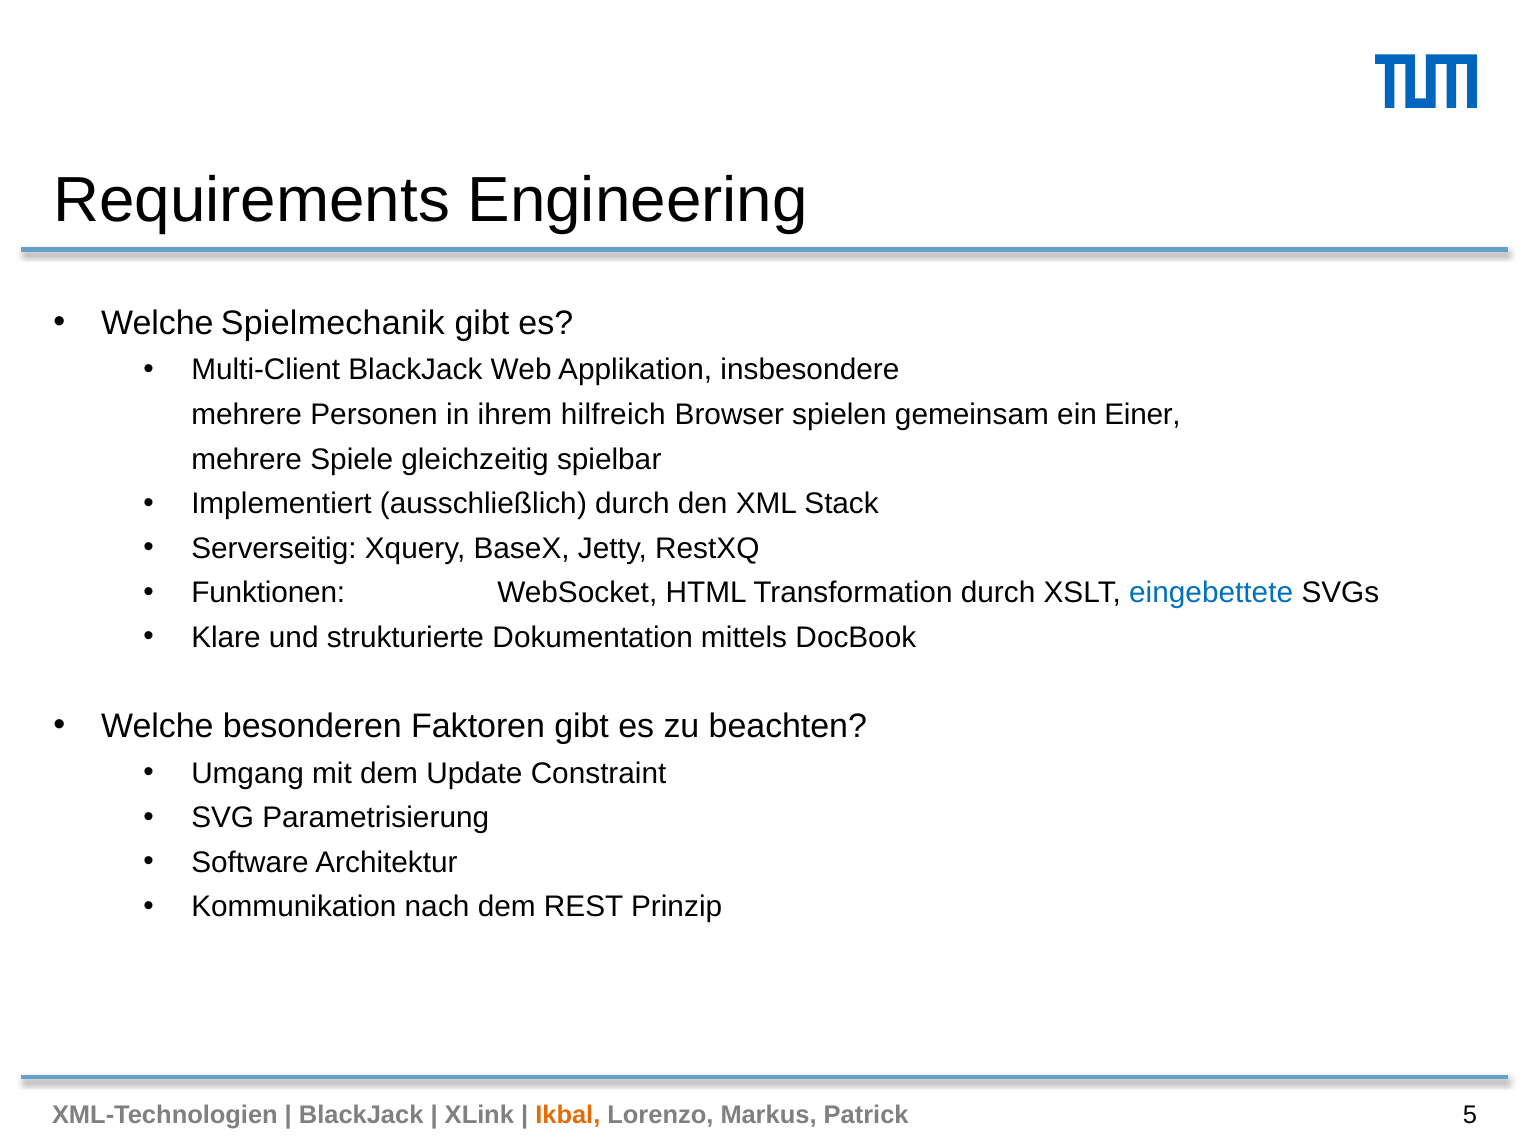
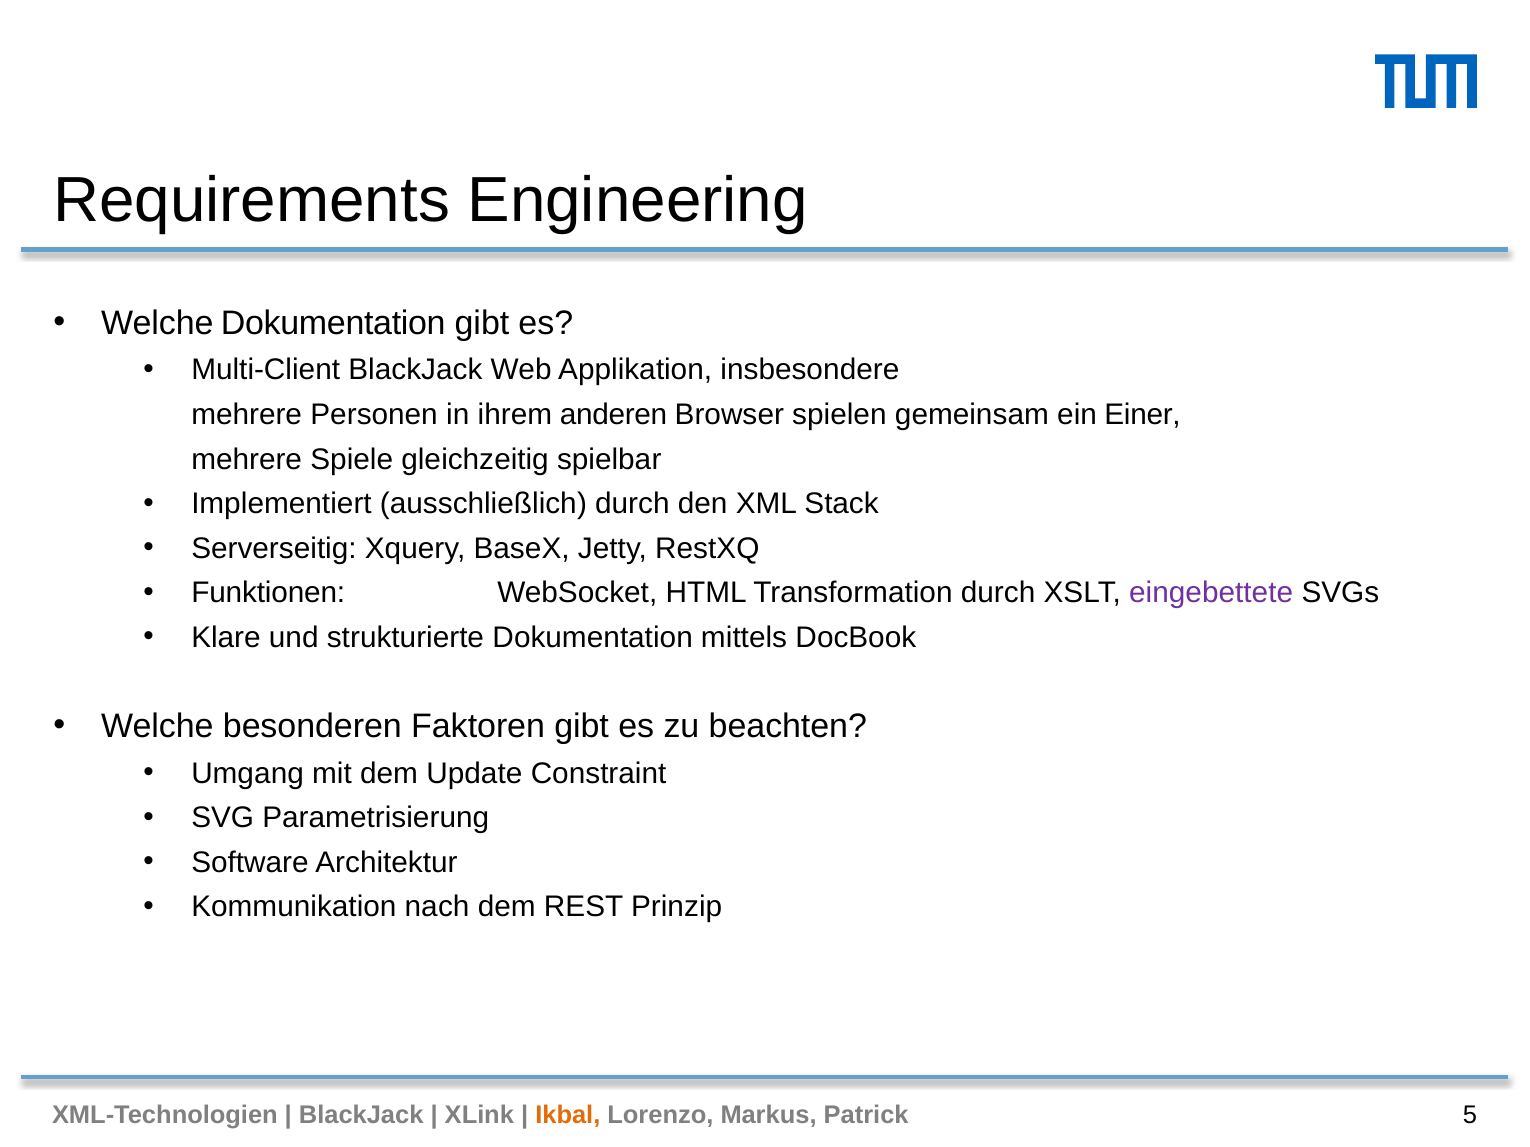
Welche Spielmechanik: Spielmechanik -> Dokumentation
hilfreich: hilfreich -> anderen
eingebettete colour: blue -> purple
